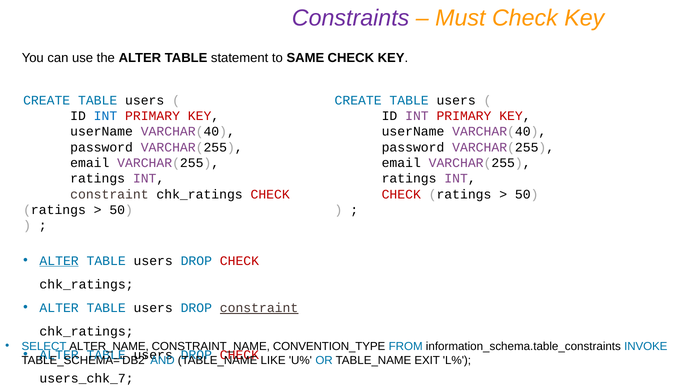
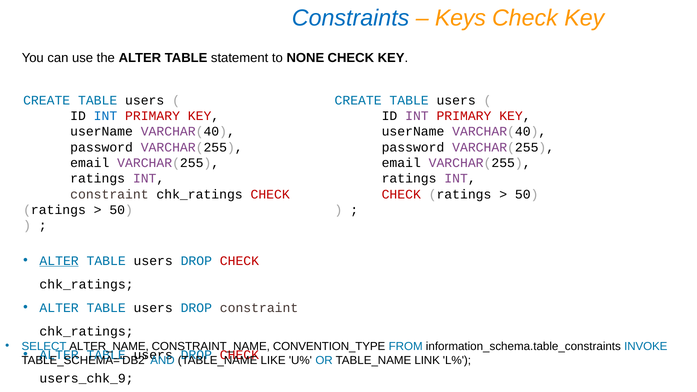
Constraints colour: purple -> blue
Must: Must -> Keys
SAME: SAME -> NONE
constraint at (259, 308) underline: present -> none
EXIT: EXIT -> LINK
users_chk_7: users_chk_7 -> users_chk_9
